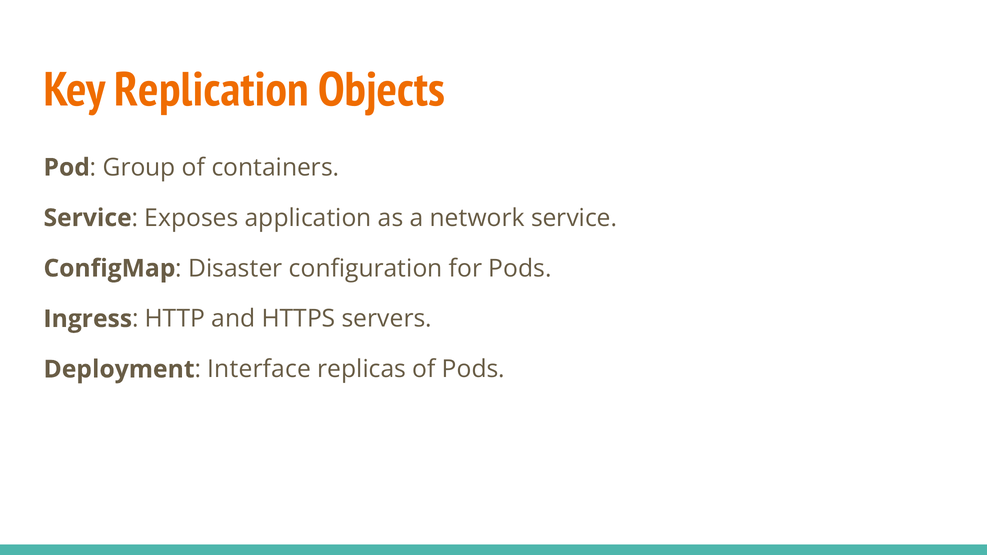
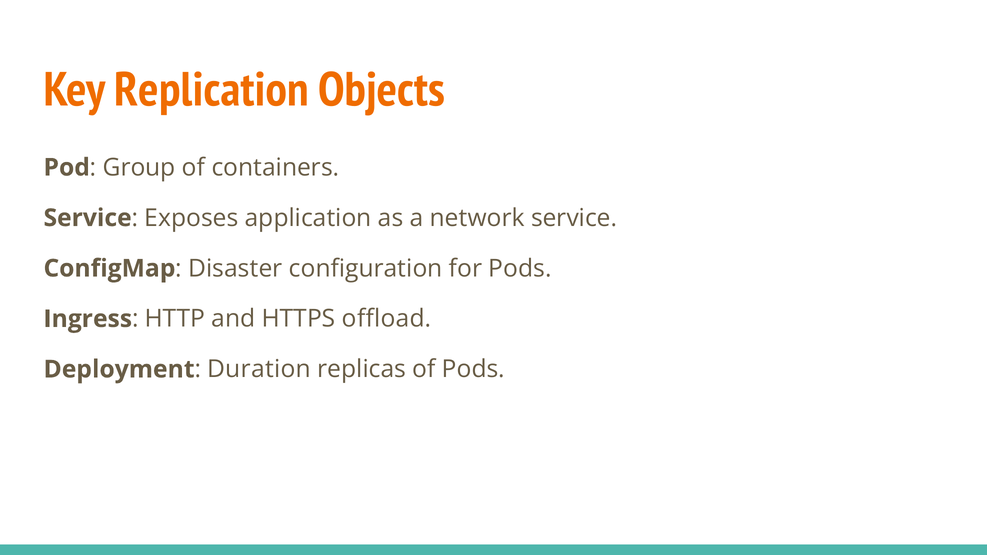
servers: servers -> offload
Interface: Interface -> Duration
